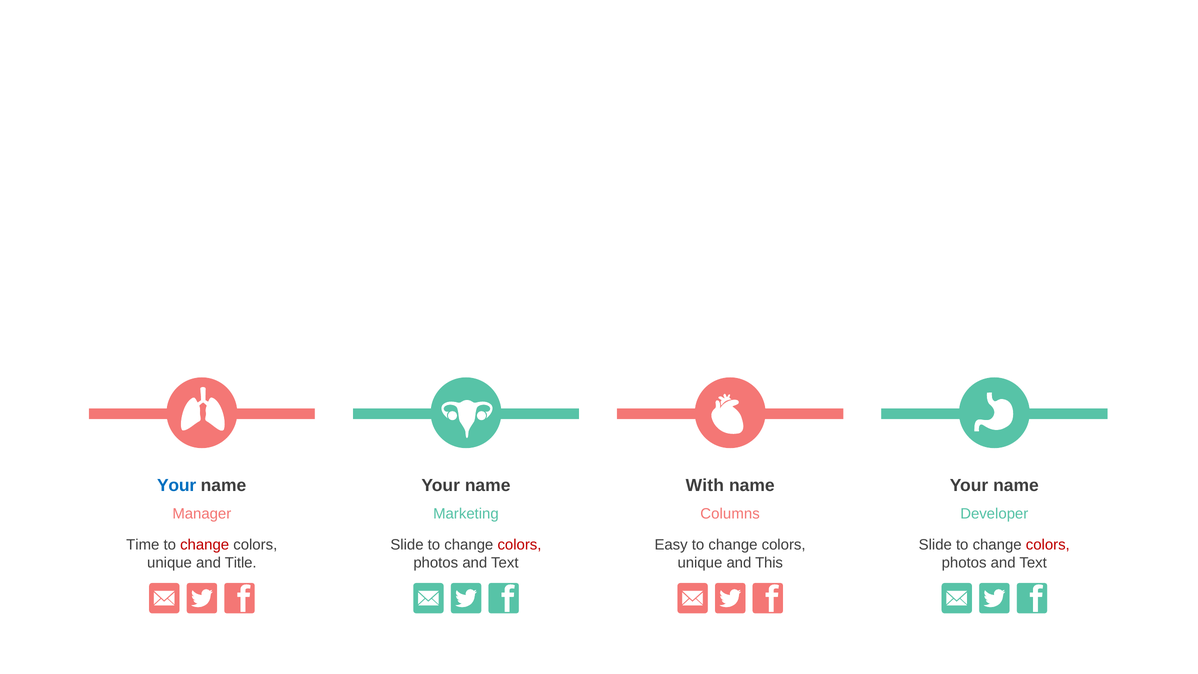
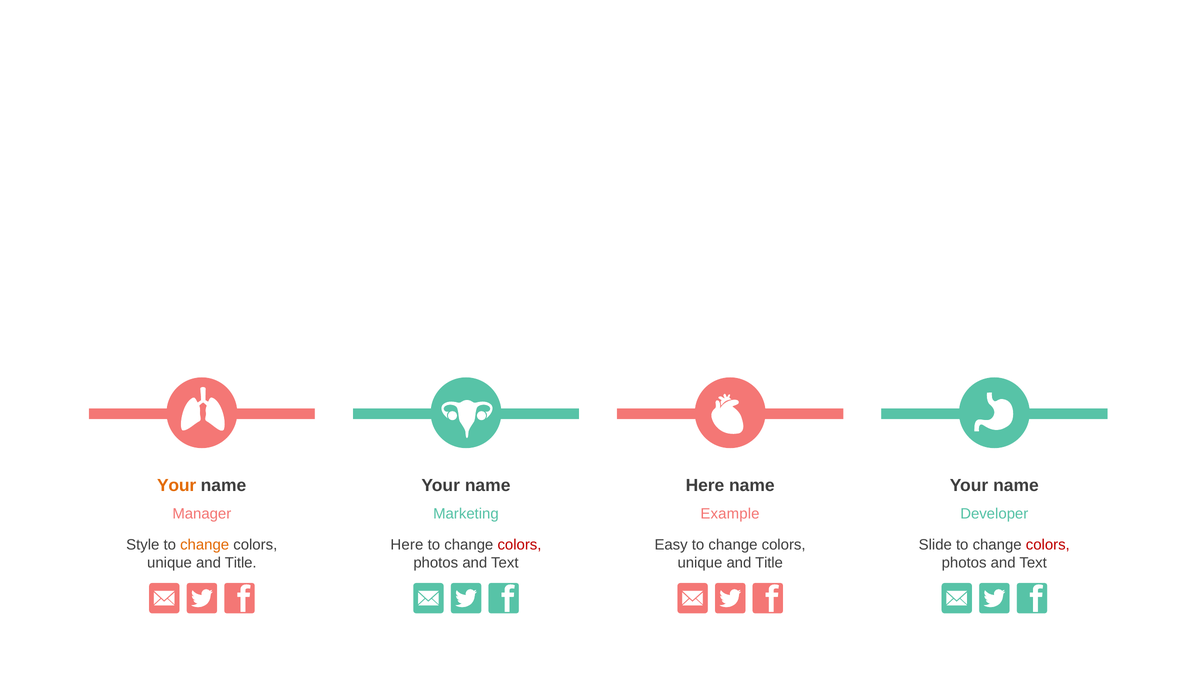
Your at (177, 486) colour: blue -> orange
With at (705, 486): With -> Here
Columns: Columns -> Example
Time at (143, 545): Time -> Style
change at (205, 545) colour: red -> orange
Slide at (407, 545): Slide -> Here
This at (769, 563): This -> Title
